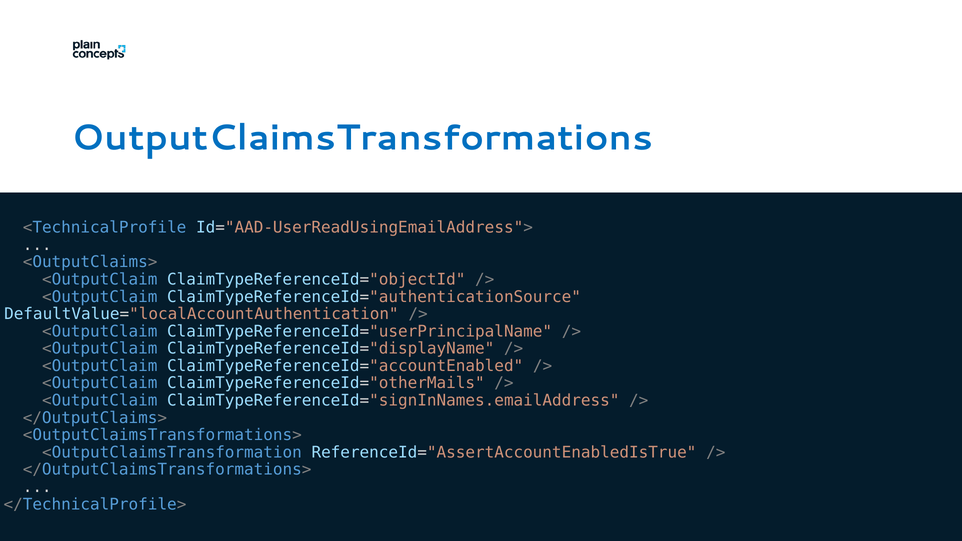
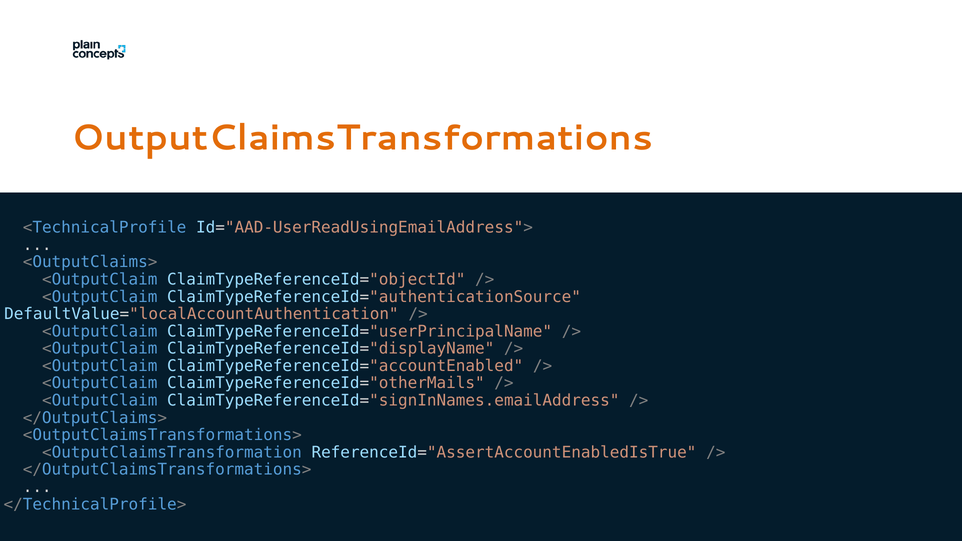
OutputClaimsTransformations colour: blue -> orange
